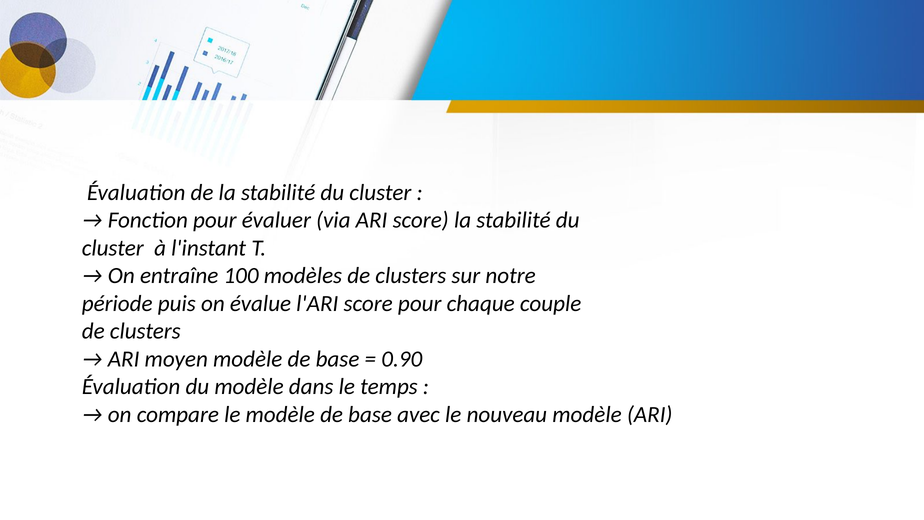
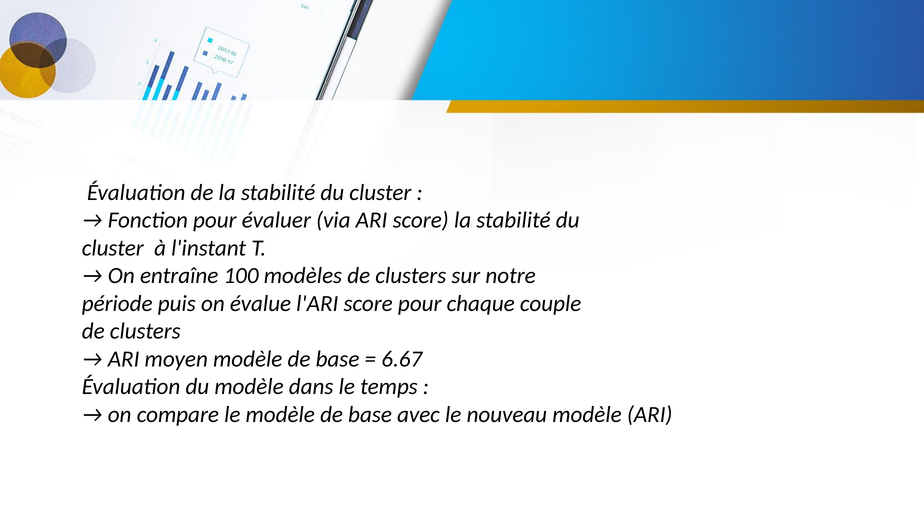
0.90: 0.90 -> 6.67
